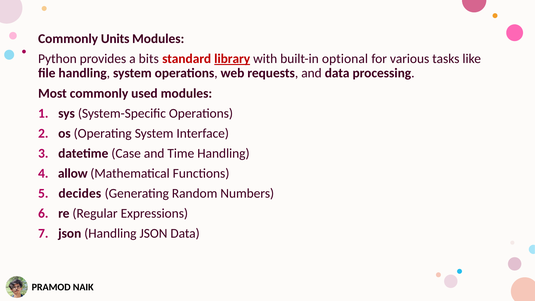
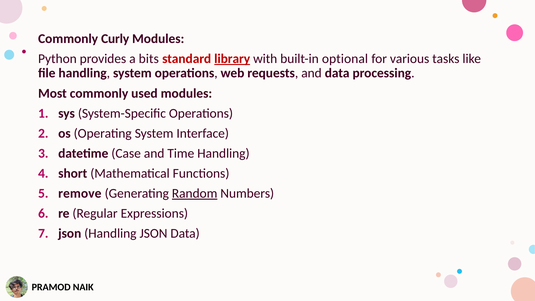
Units: Units -> Curly
allow: allow -> short
decides: decides -> remove
Random underline: none -> present
